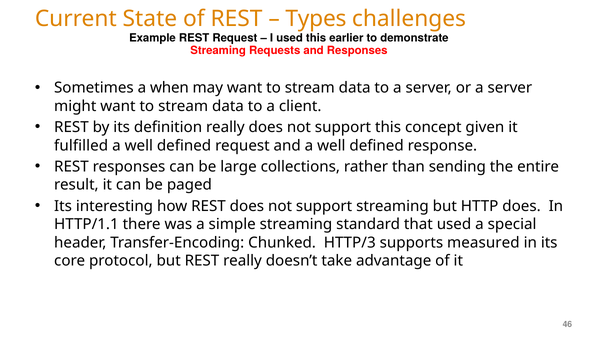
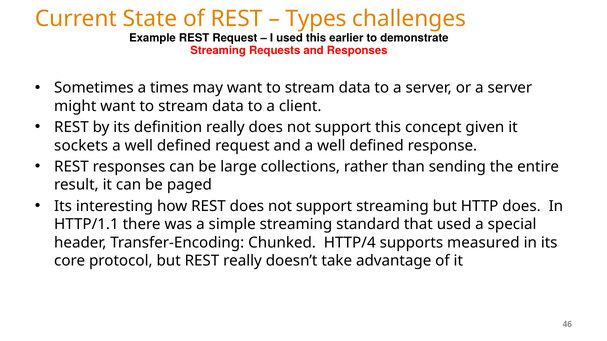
when: when -> times
fulfilled: fulfilled -> sockets
HTTP/3: HTTP/3 -> HTTP/4
